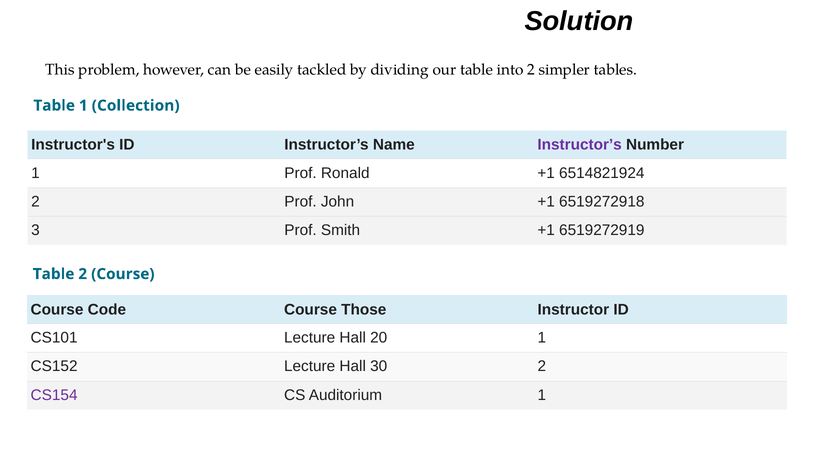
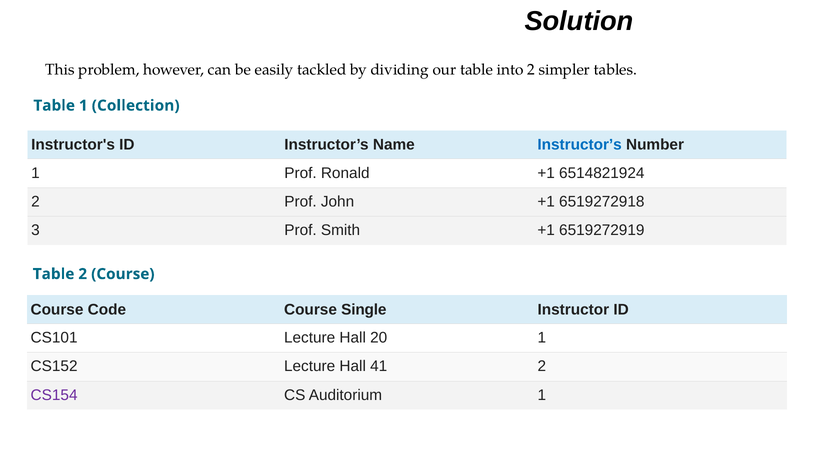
Instructor’s at (580, 145) colour: purple -> blue
Those: Those -> Single
30: 30 -> 41
